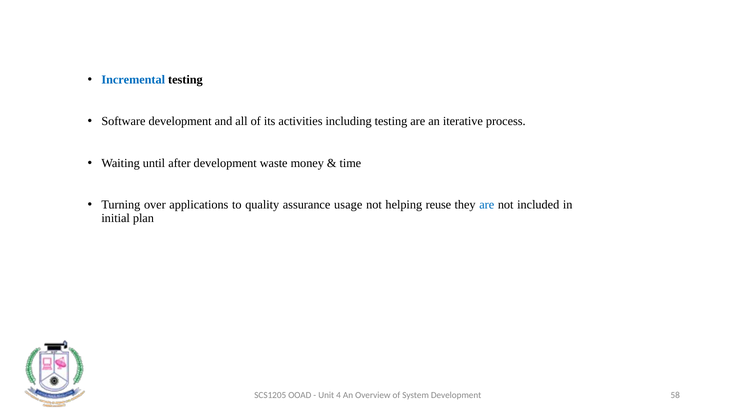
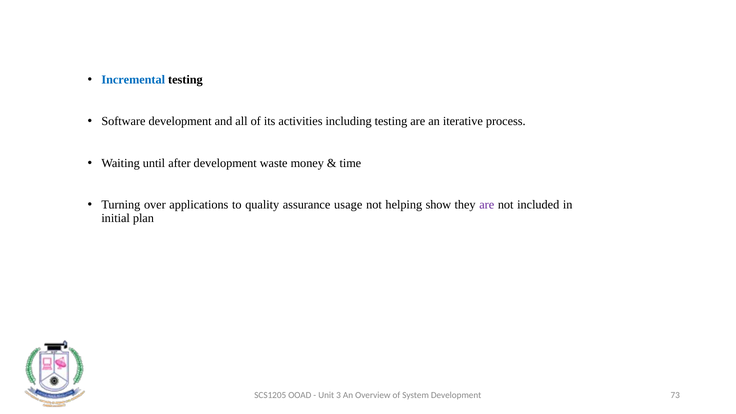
reuse: reuse -> show
are at (487, 205) colour: blue -> purple
4: 4 -> 3
58: 58 -> 73
